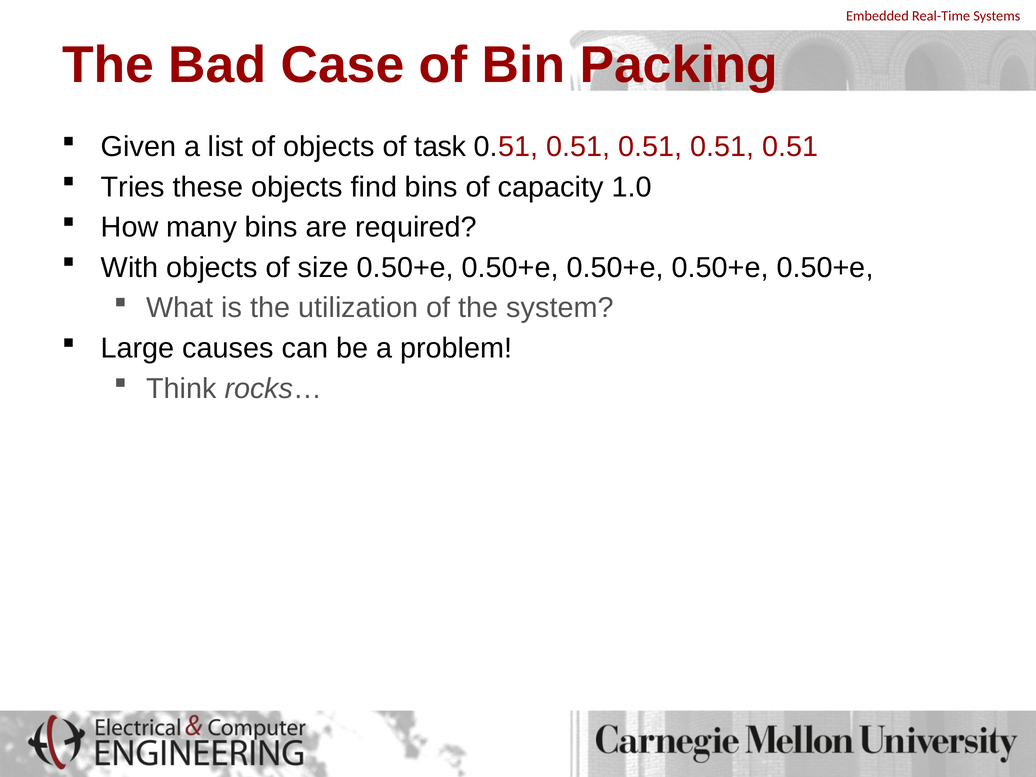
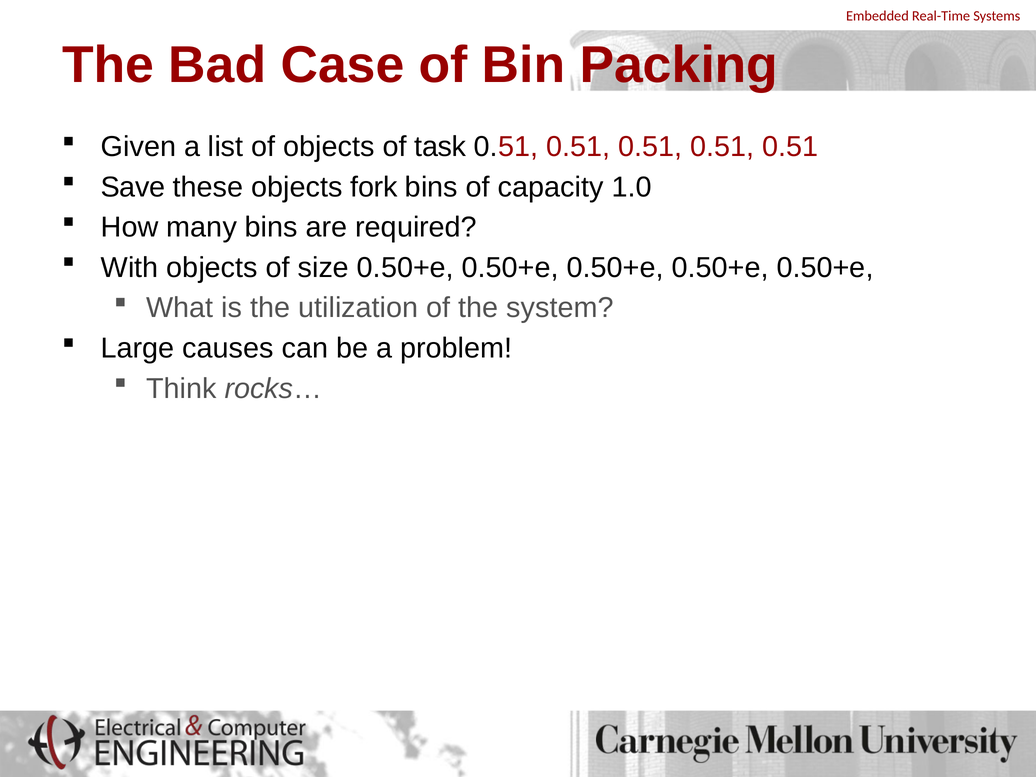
Tries: Tries -> Save
find: find -> fork
